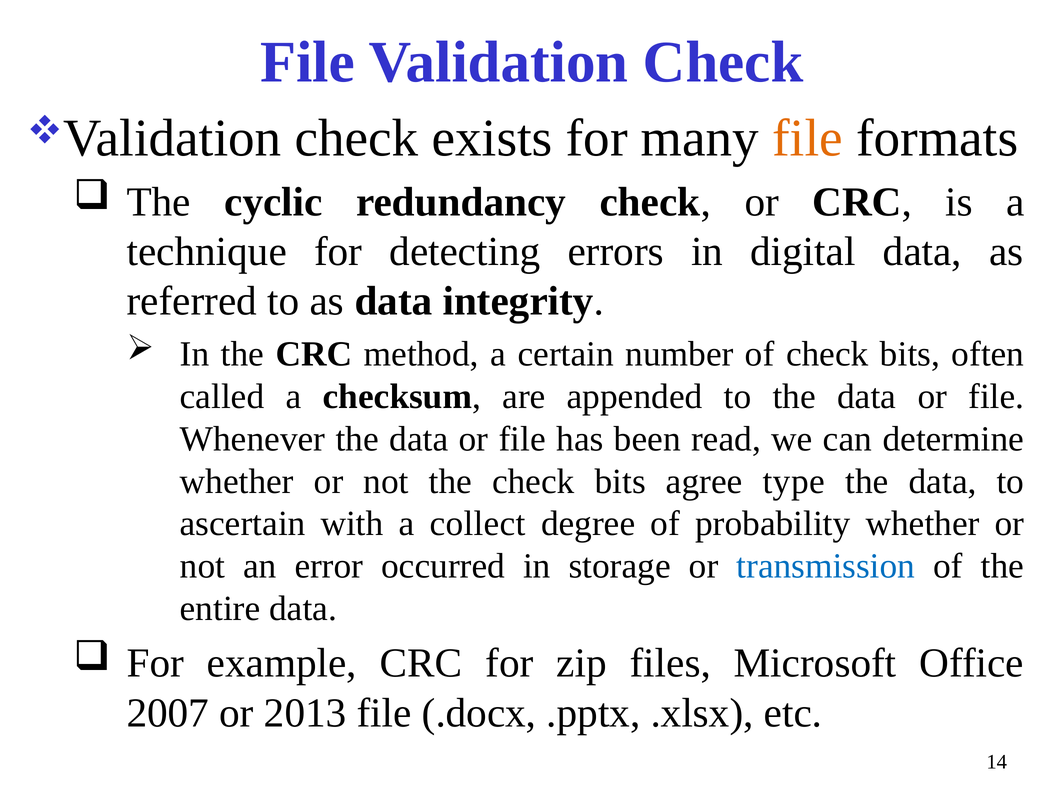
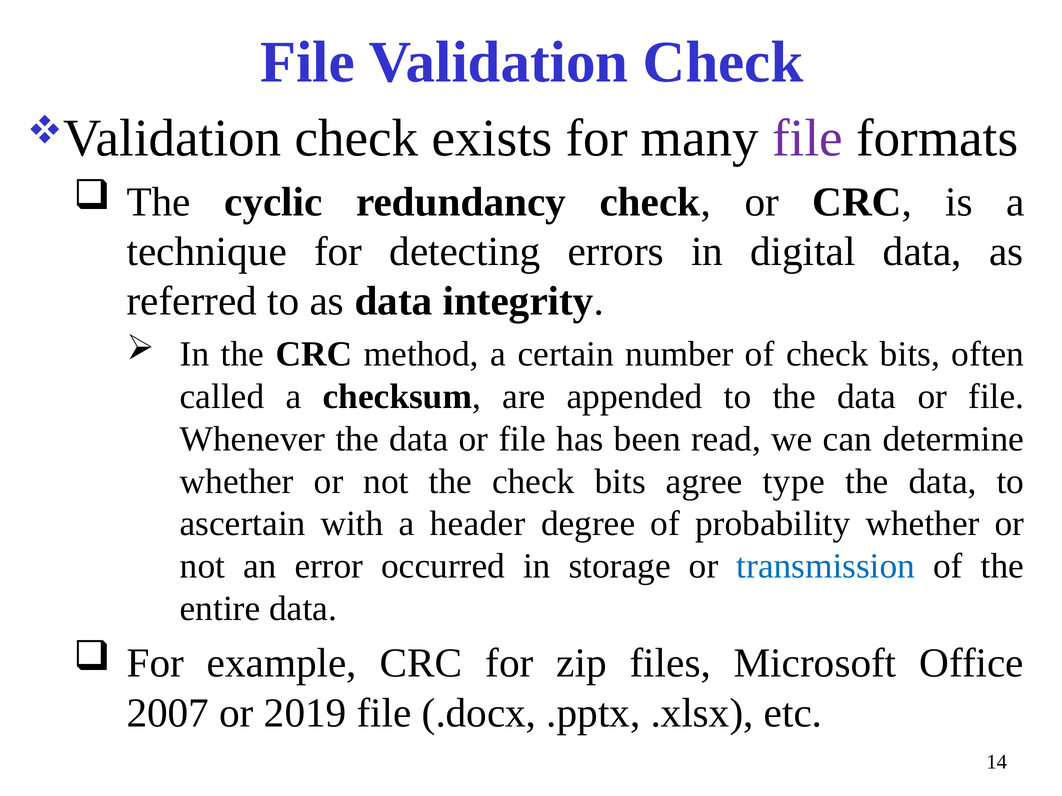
file at (808, 138) colour: orange -> purple
collect: collect -> header
2013: 2013 -> 2019
